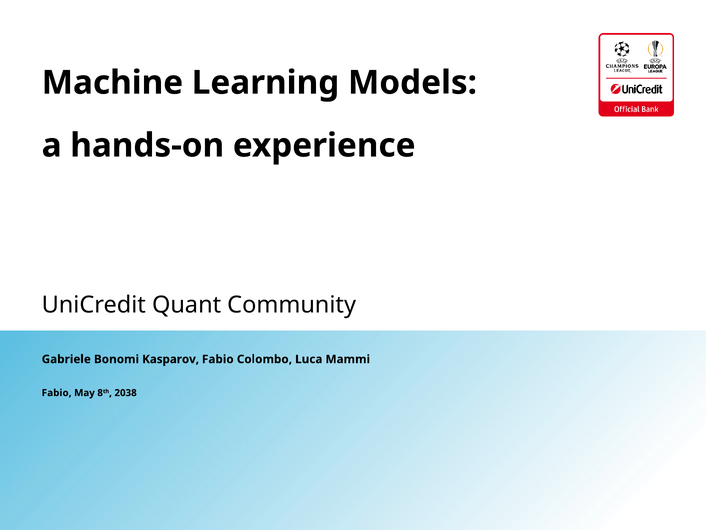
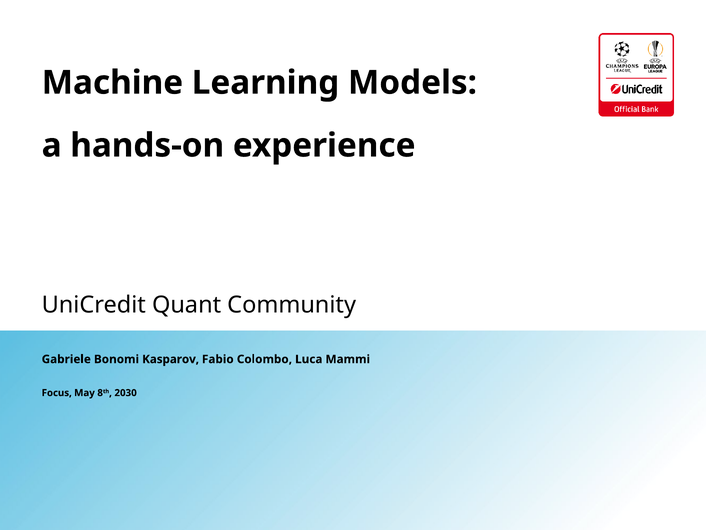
Fabio at (57, 393): Fabio -> Focus
2038: 2038 -> 2030
